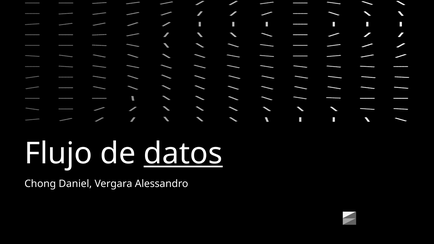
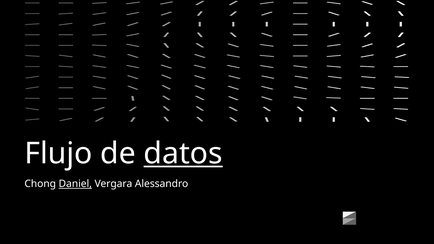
Daniel underline: none -> present
